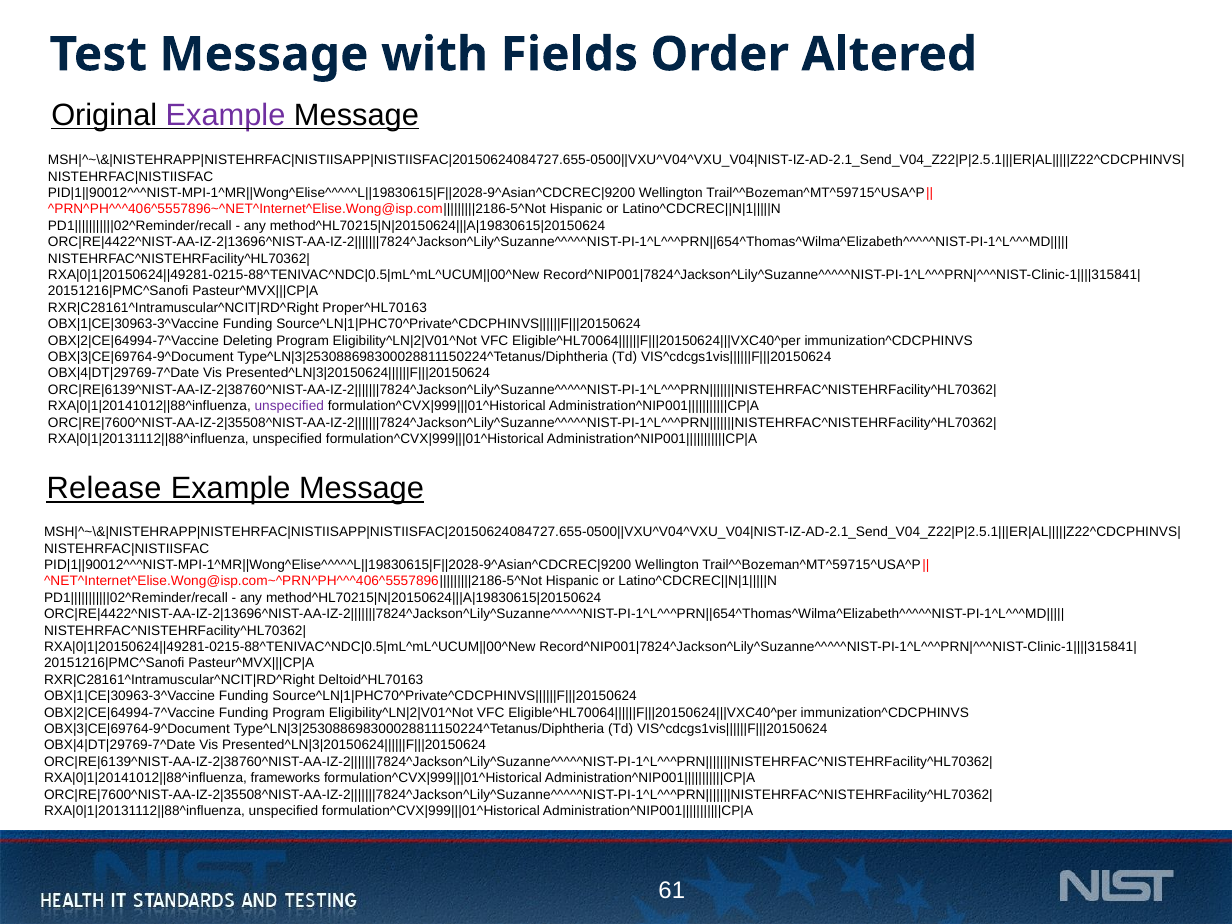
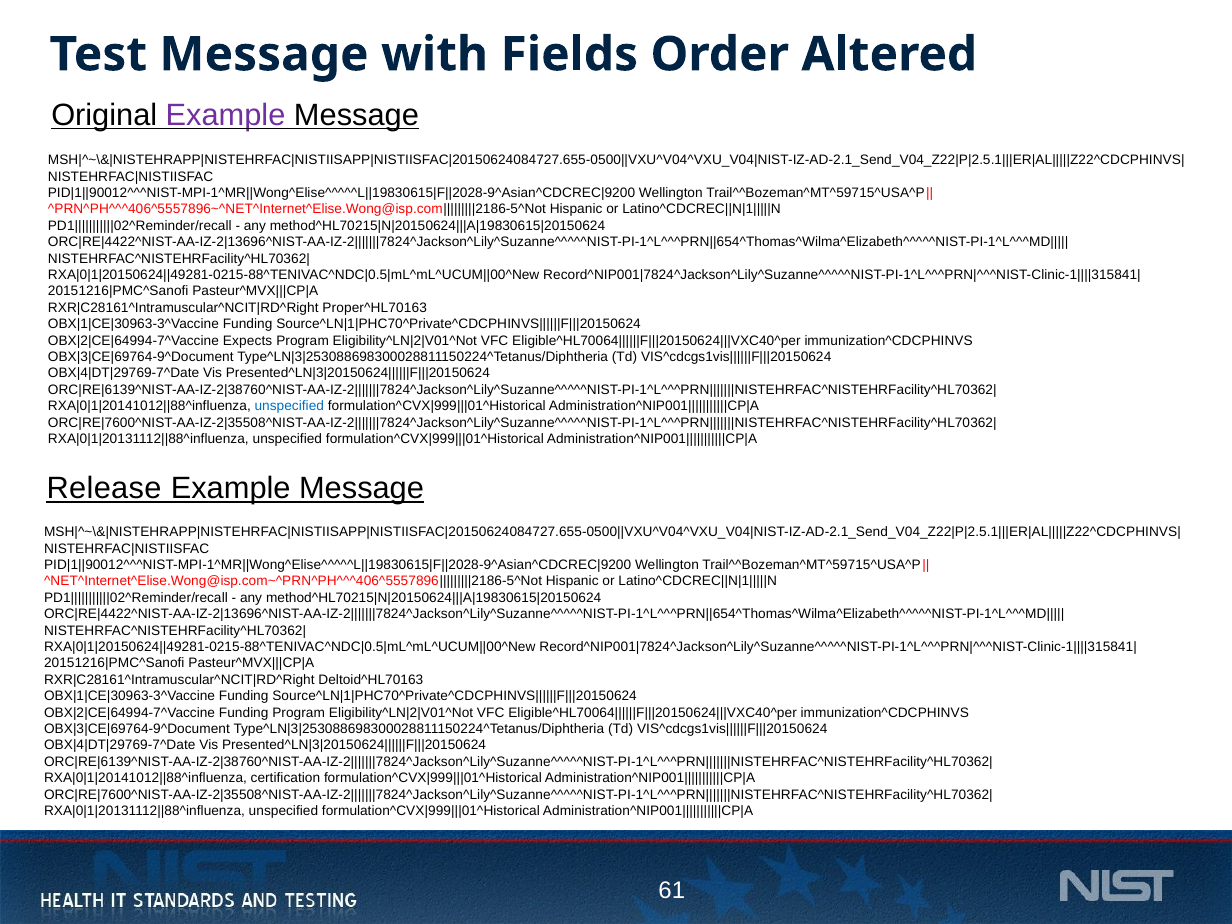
Deleting: Deleting -> Expects
unspecified at (289, 406) colour: purple -> blue
frameworks: frameworks -> certification
